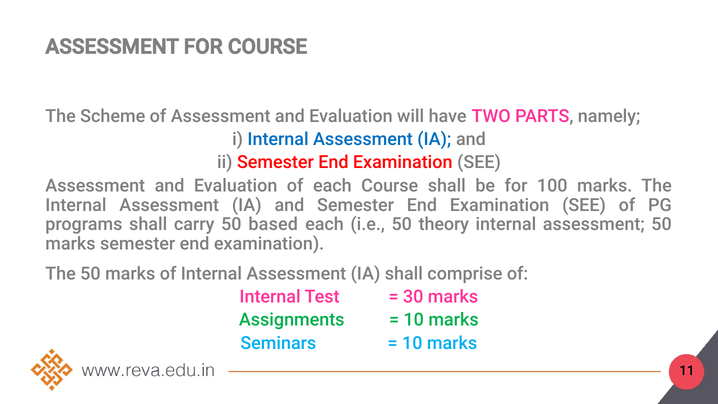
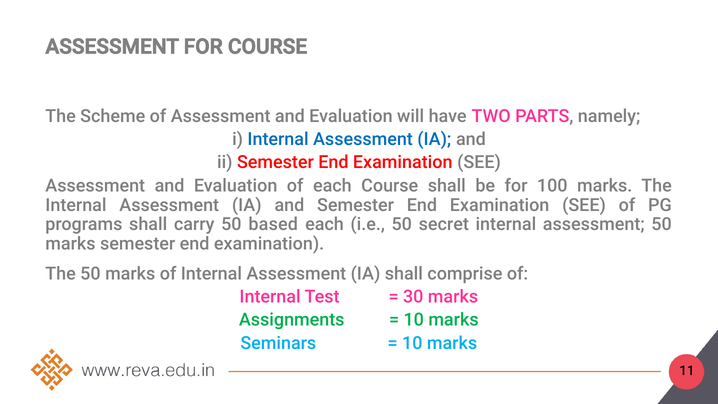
theory: theory -> secret
